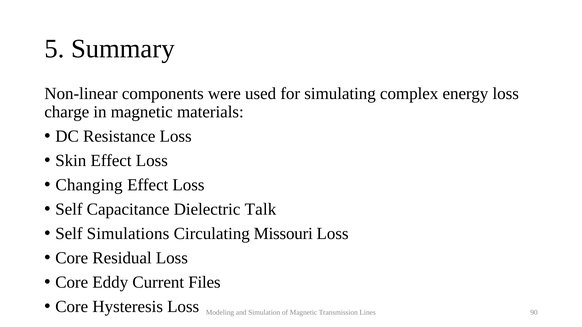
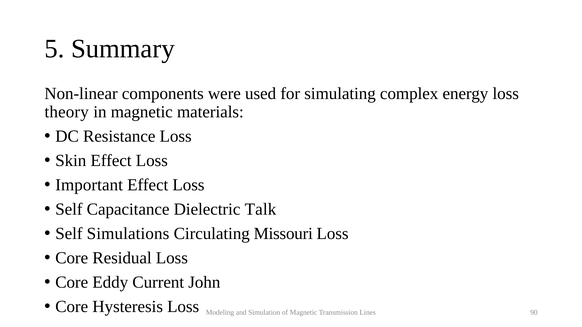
charge: charge -> theory
Changing: Changing -> Important
Files: Files -> John
